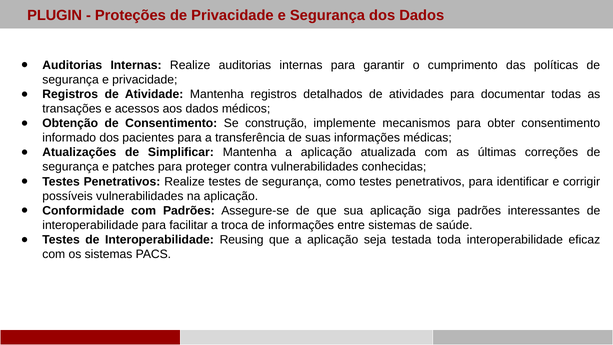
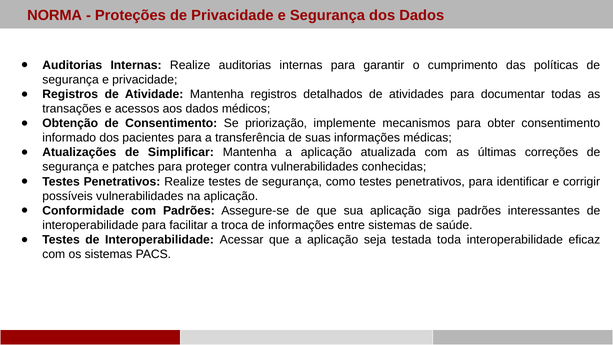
PLUGIN: PLUGIN -> NORMA
construção: construção -> priorização
Reusing: Reusing -> Acessar
